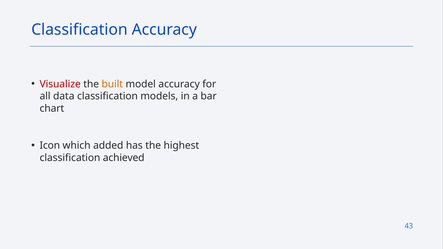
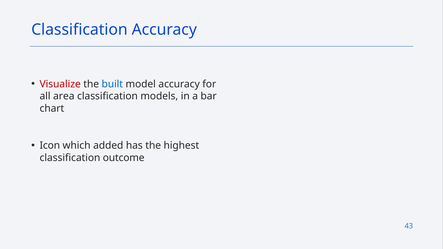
built colour: orange -> blue
data: data -> area
achieved: achieved -> outcome
